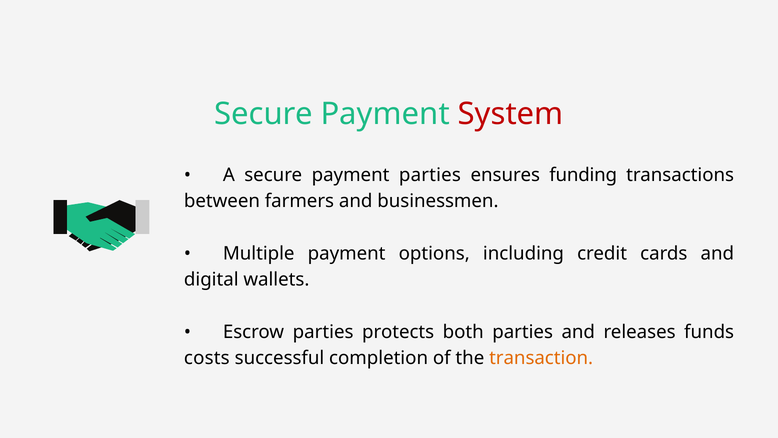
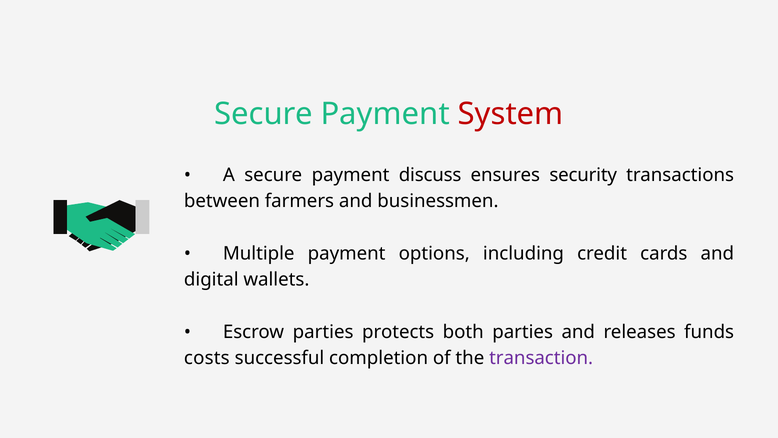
payment parties: parties -> discuss
funding: funding -> security
transaction colour: orange -> purple
